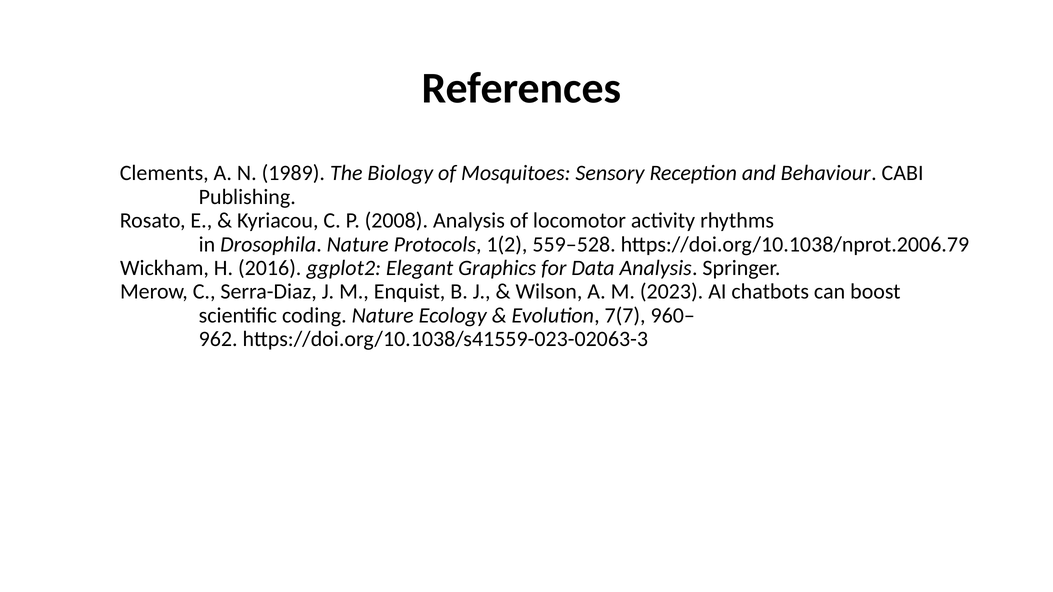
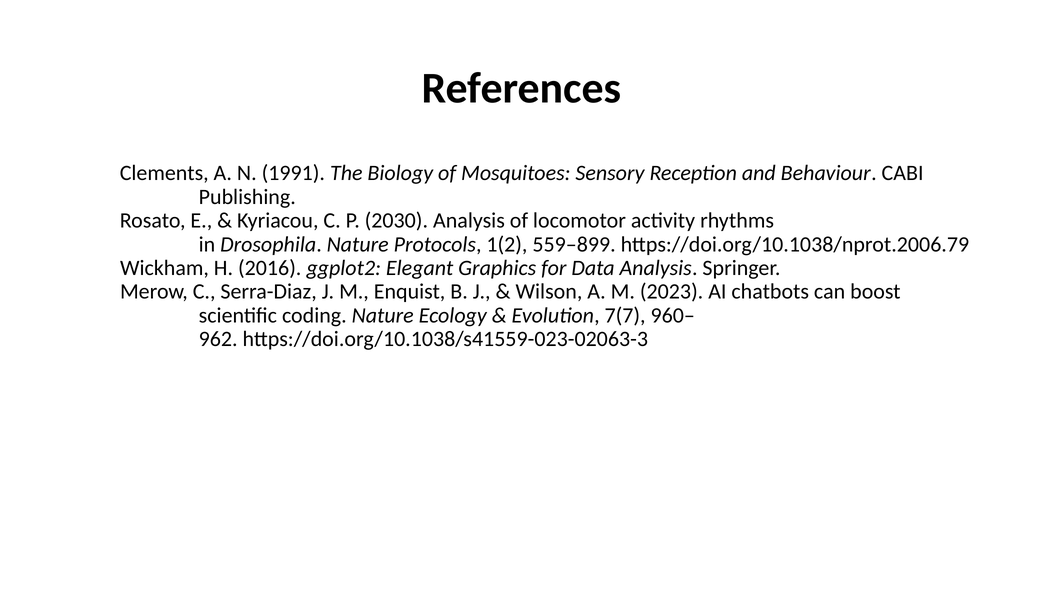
1989: 1989 -> 1991
2008: 2008 -> 2030
559–528: 559–528 -> 559–899
